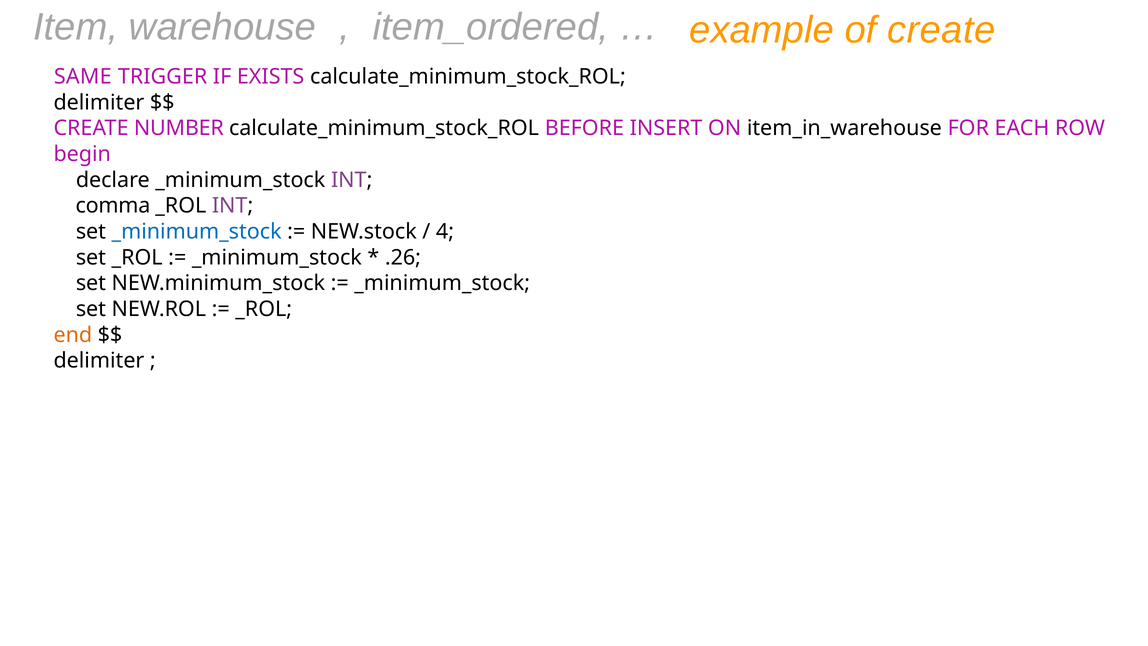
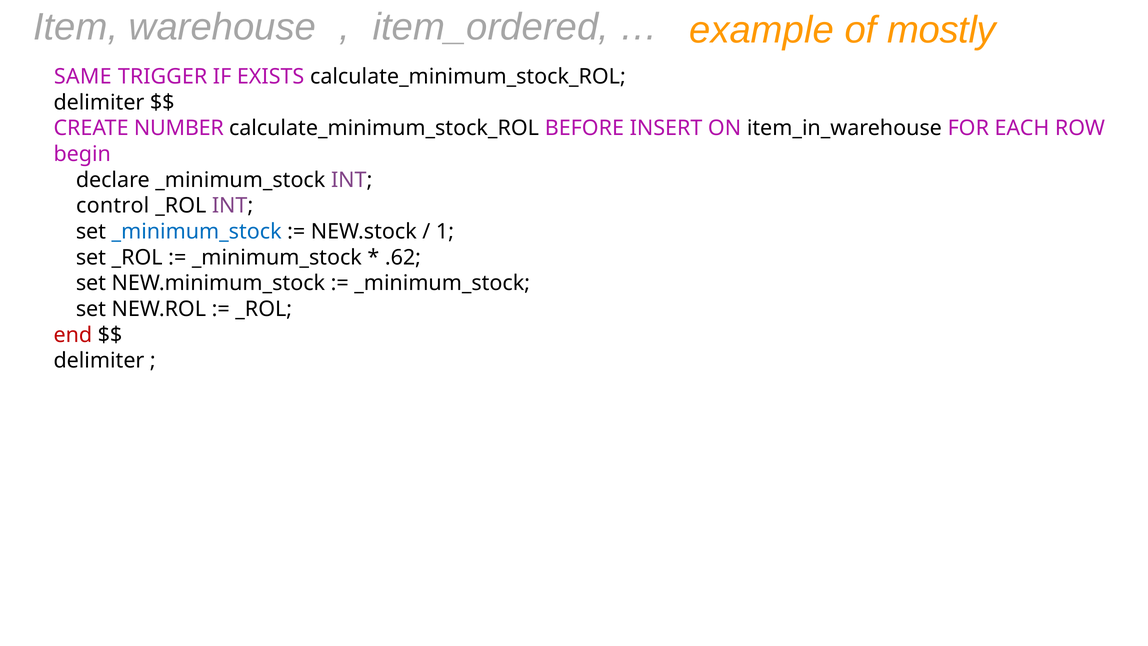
of create: create -> mostly
comma: comma -> control
4: 4 -> 1
.26: .26 -> .62
end colour: orange -> red
